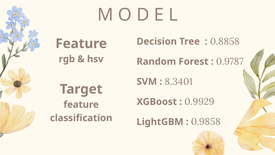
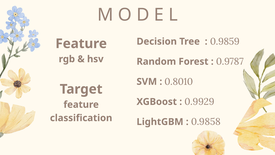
0.8858: 0.8858 -> 0.9859
8.3401: 8.3401 -> 0.8010
